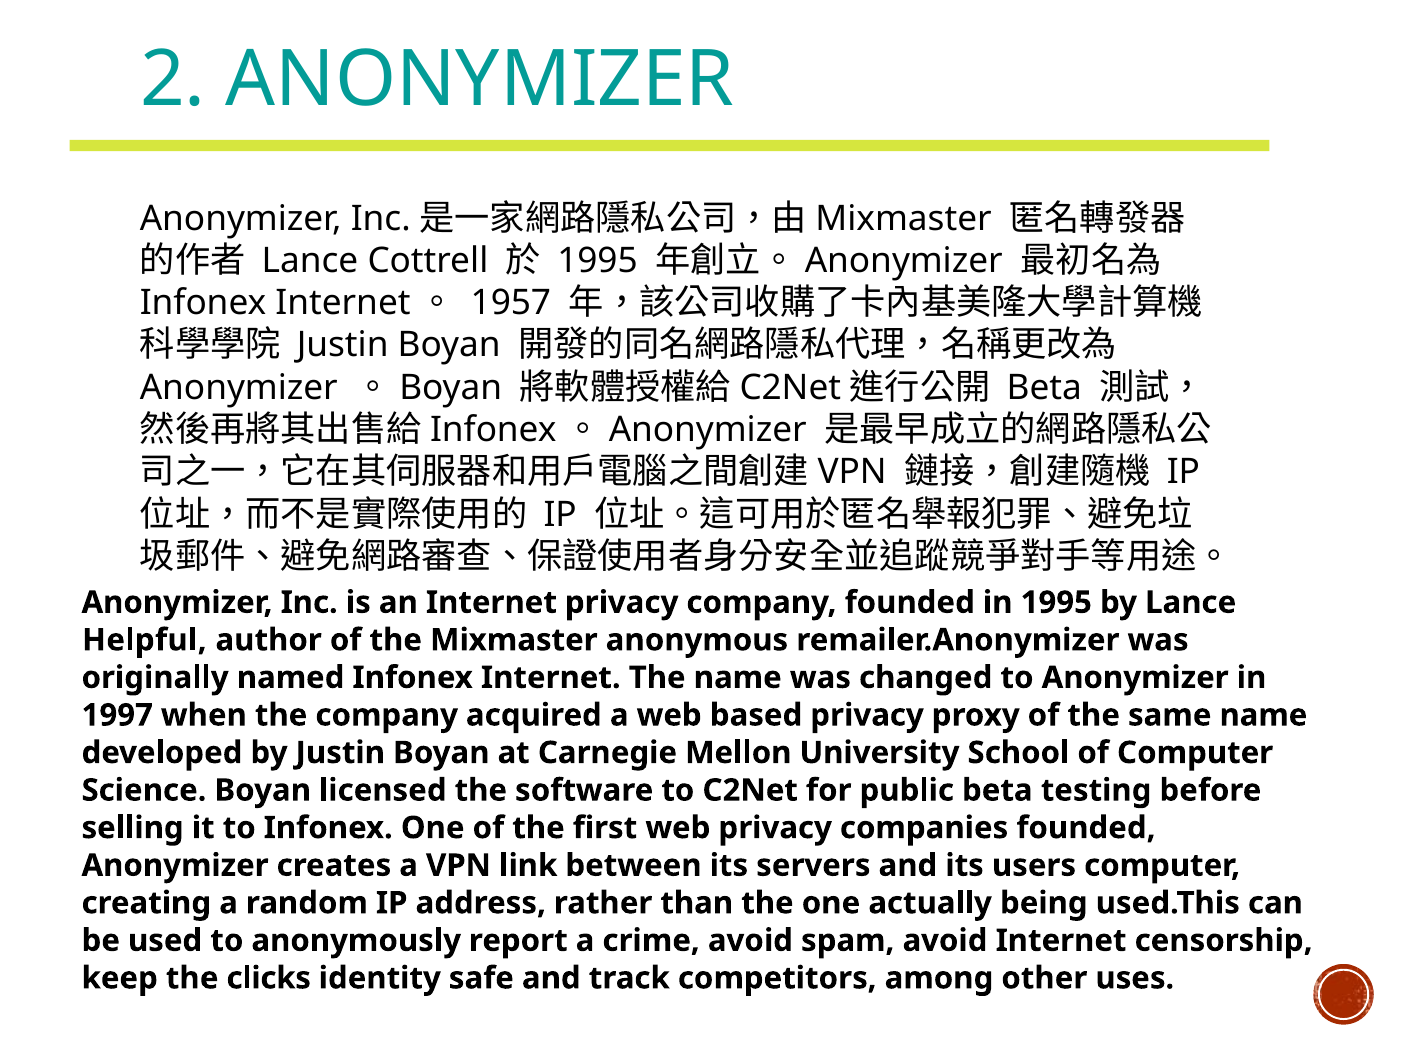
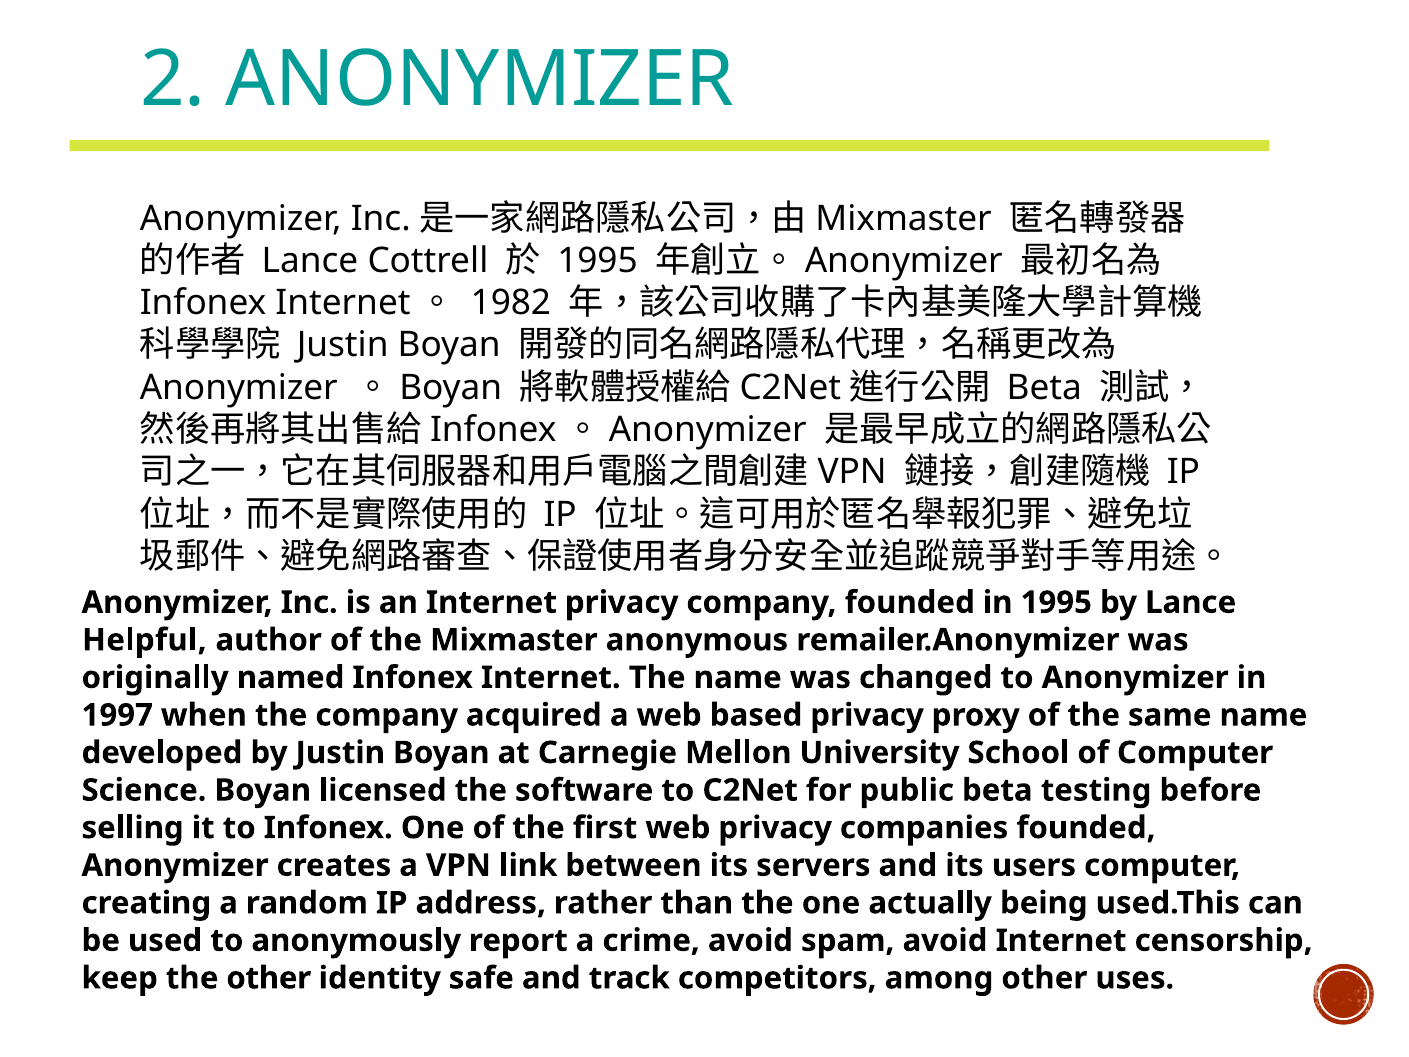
1957: 1957 -> 1982
the clicks: clicks -> other
